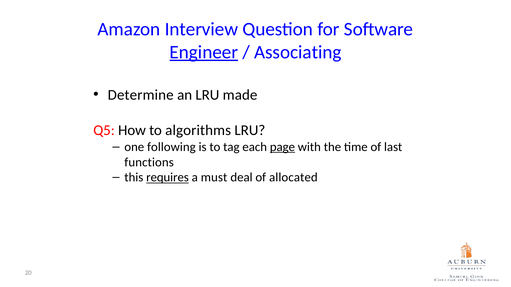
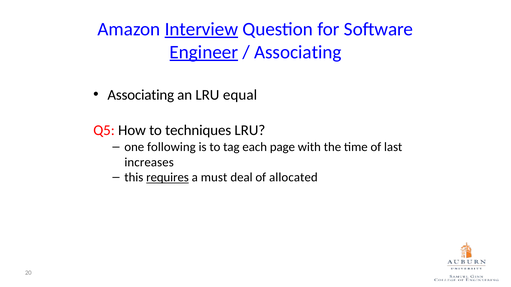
Interview underline: none -> present
Determine at (141, 95): Determine -> Associating
made: made -> equal
algorithms: algorithms -> techniques
page underline: present -> none
functions: functions -> increases
